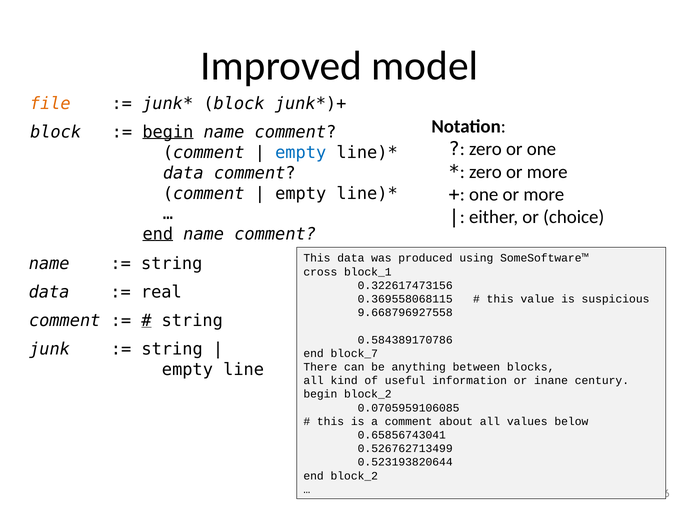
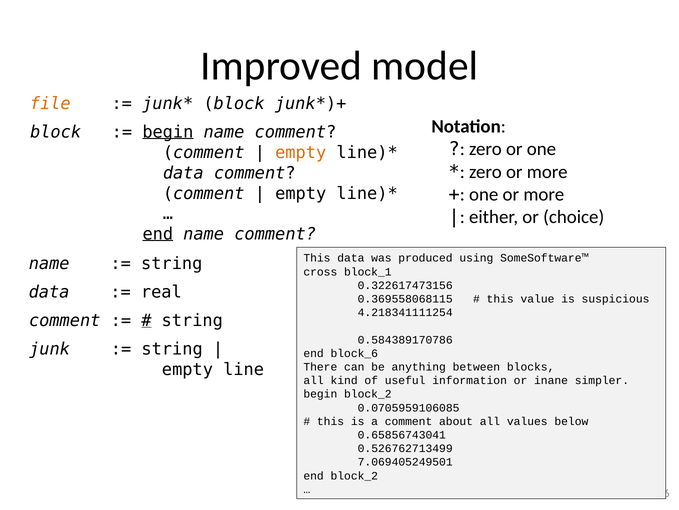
empty at (301, 152) colour: blue -> orange
9.668796927558: 9.668796927558 -> 4.218341111254
block_7: block_7 -> block_6
century: century -> simpler
0.523193820644: 0.523193820644 -> 7.069405249501
